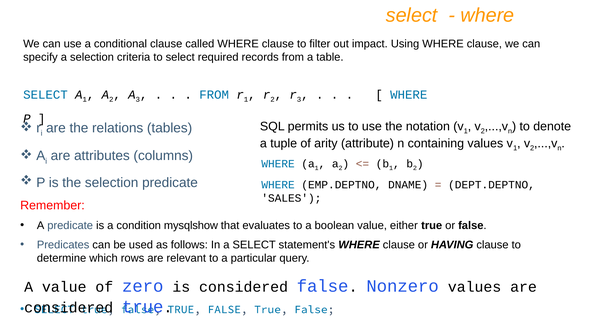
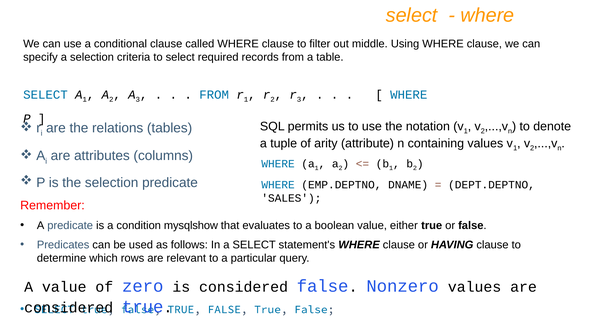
impact: impact -> middle
